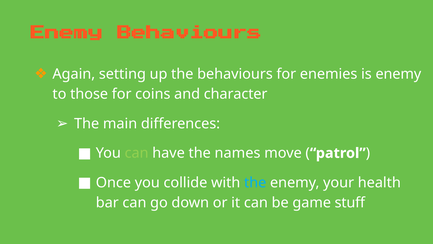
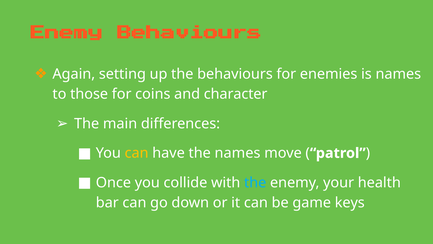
is enemy: enemy -> names
can at (137, 153) colour: light green -> yellow
stuff: stuff -> keys
